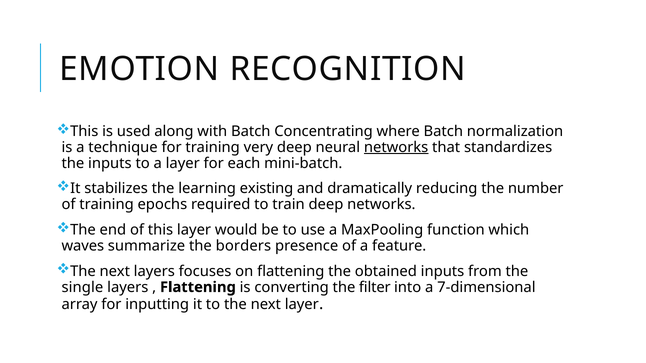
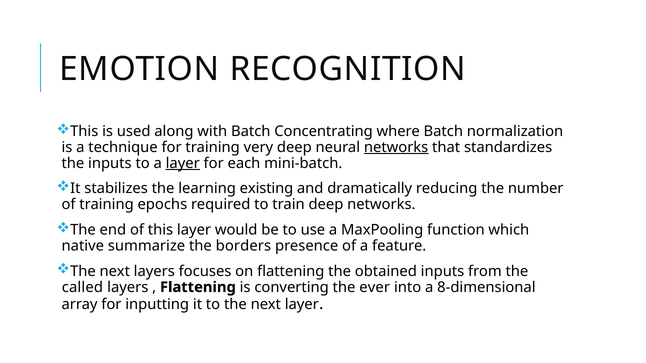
layer at (183, 163) underline: none -> present
waves: waves -> native
single: single -> called
filter: filter -> ever
7-dimensional: 7-dimensional -> 8-dimensional
